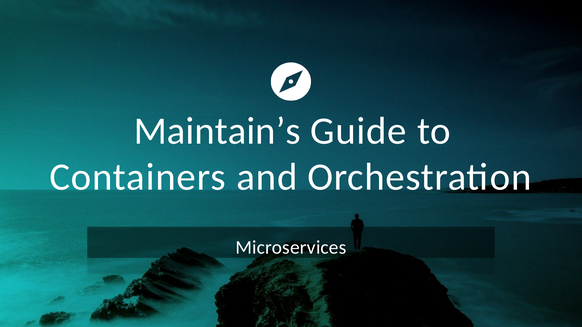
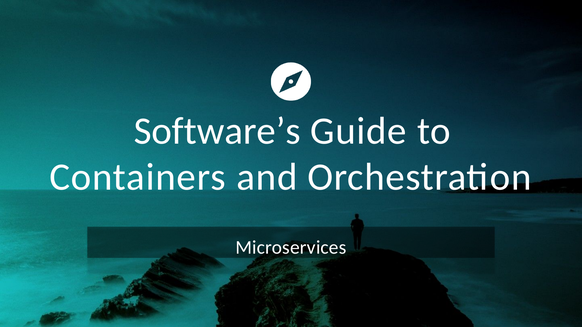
Maintain’s: Maintain’s -> Software’s
